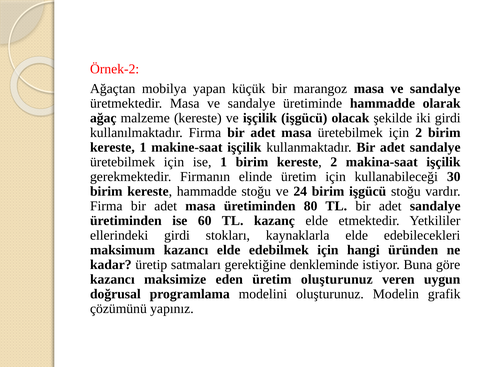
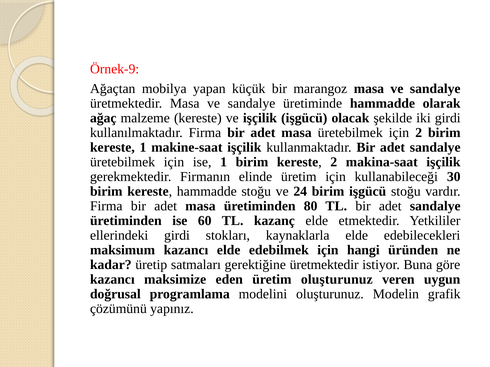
Örnek-2: Örnek-2 -> Örnek-9
gerektiğine denkleminde: denkleminde -> üretmektedir
